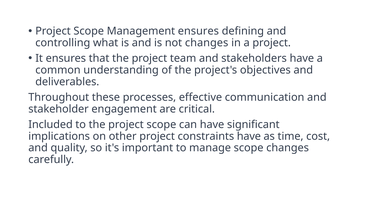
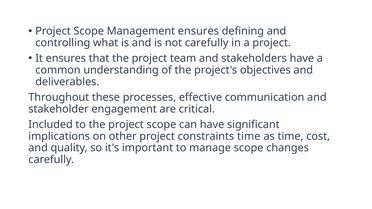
not changes: changes -> carefully
constraints have: have -> time
